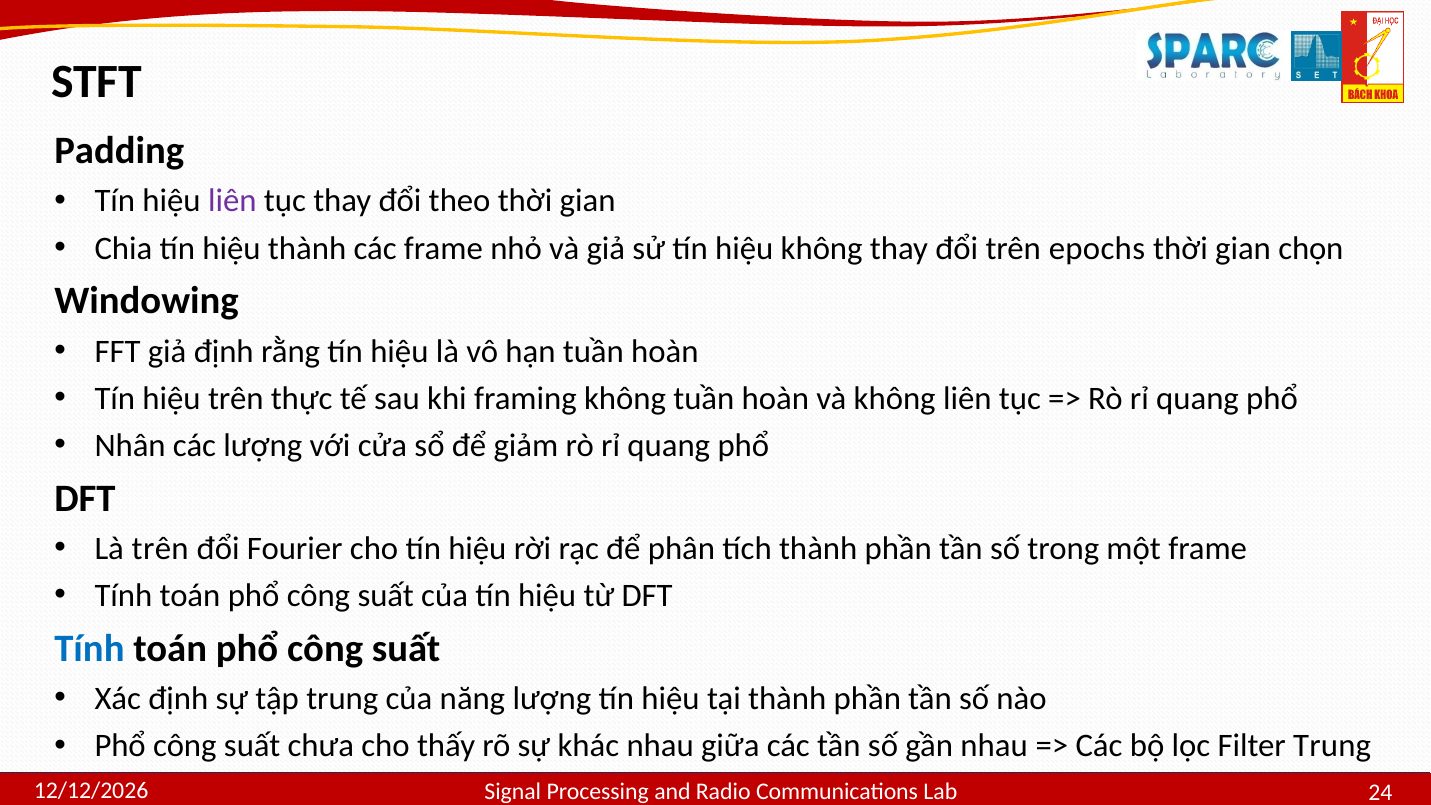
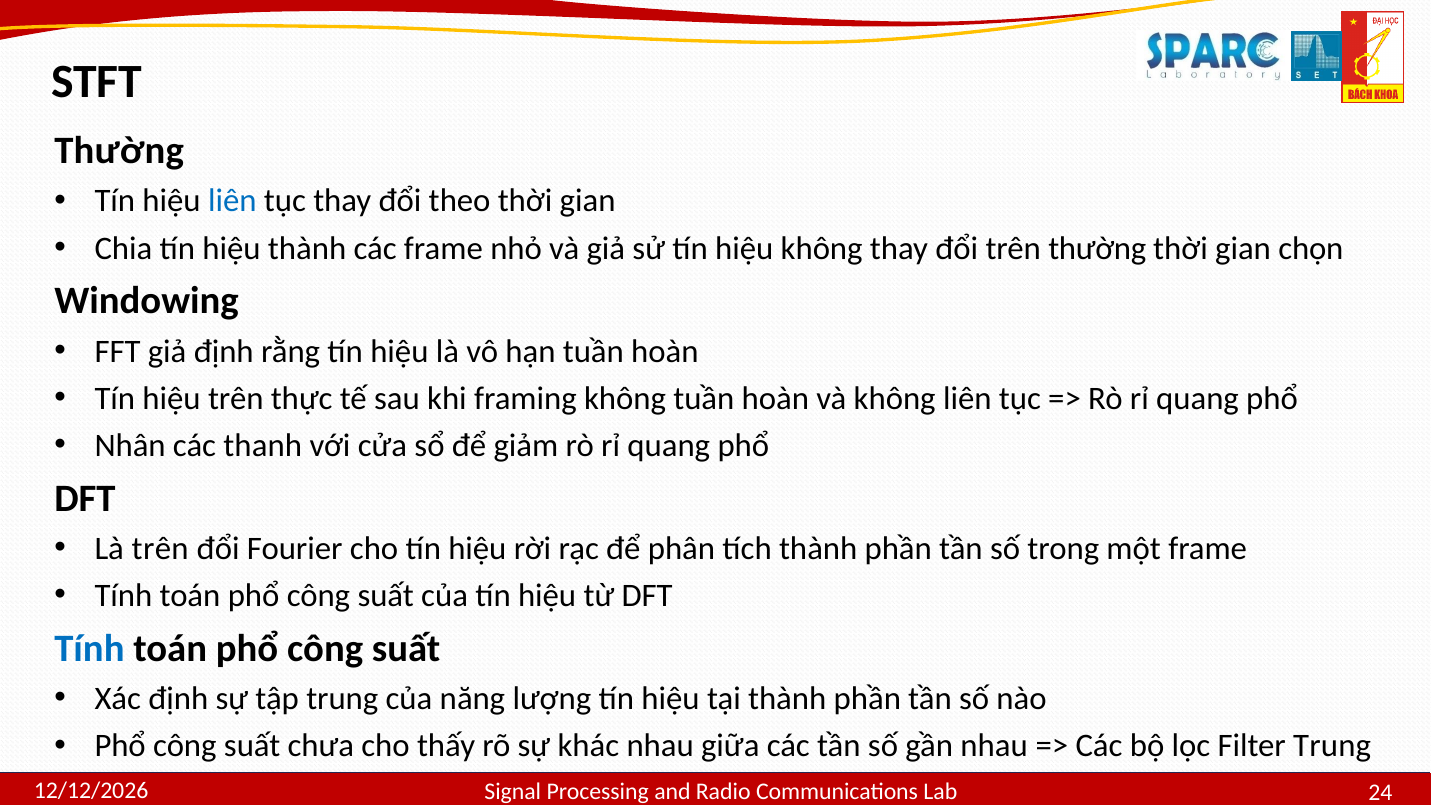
Padding at (119, 151): Padding -> Thường
liên at (232, 201) colour: purple -> blue
trên epochs: epochs -> thường
các lượng: lượng -> thanh
